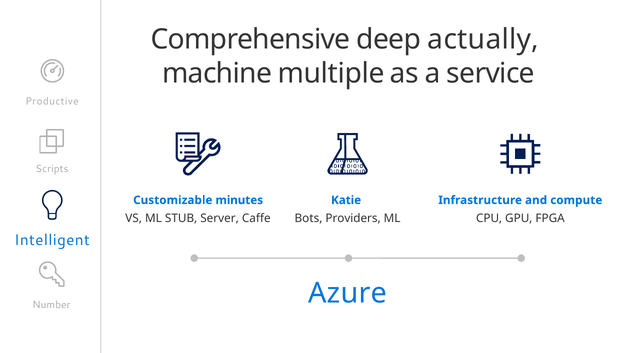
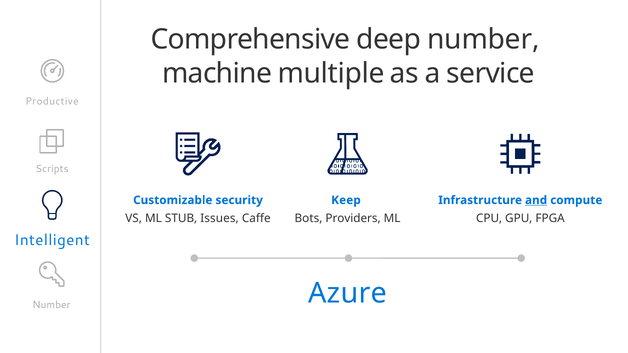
deep actually: actually -> number
minutes: minutes -> security
Katie: Katie -> Keep
and underline: none -> present
Server: Server -> Issues
